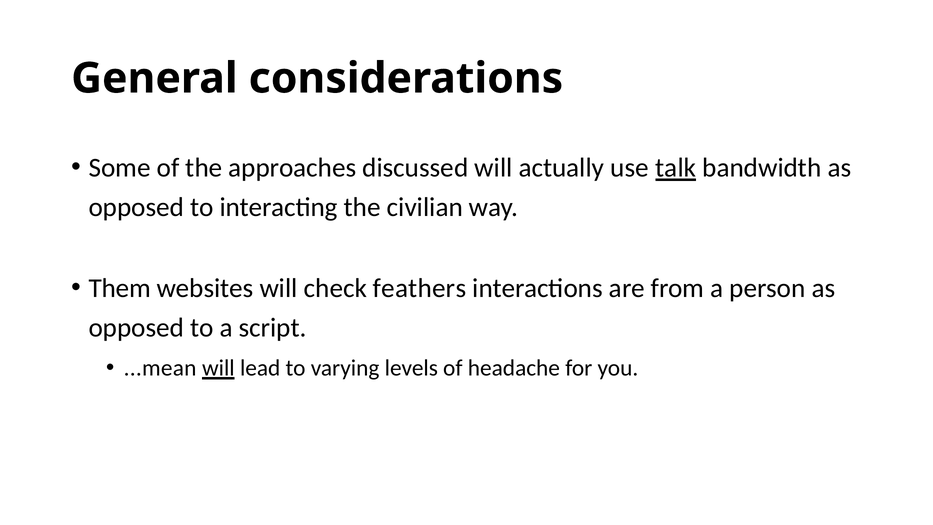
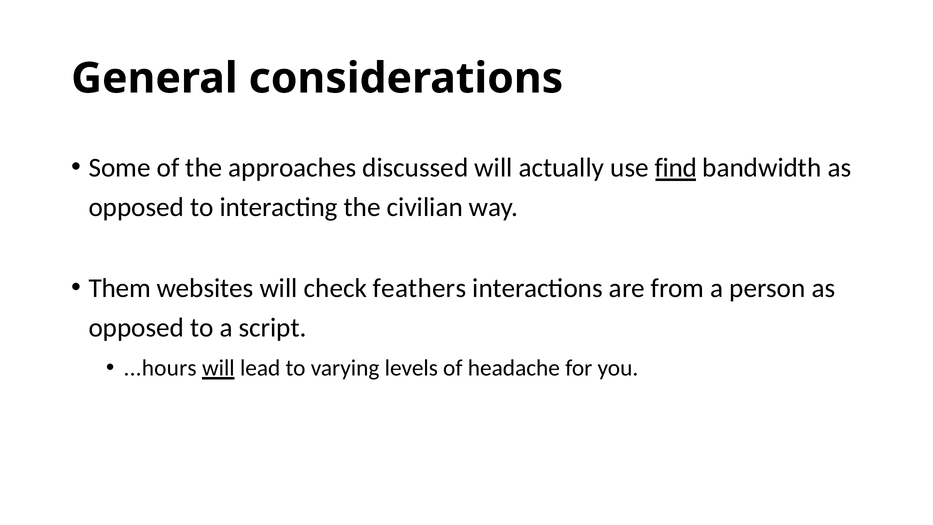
talk: talk -> find
...mean: ...mean -> ...hours
